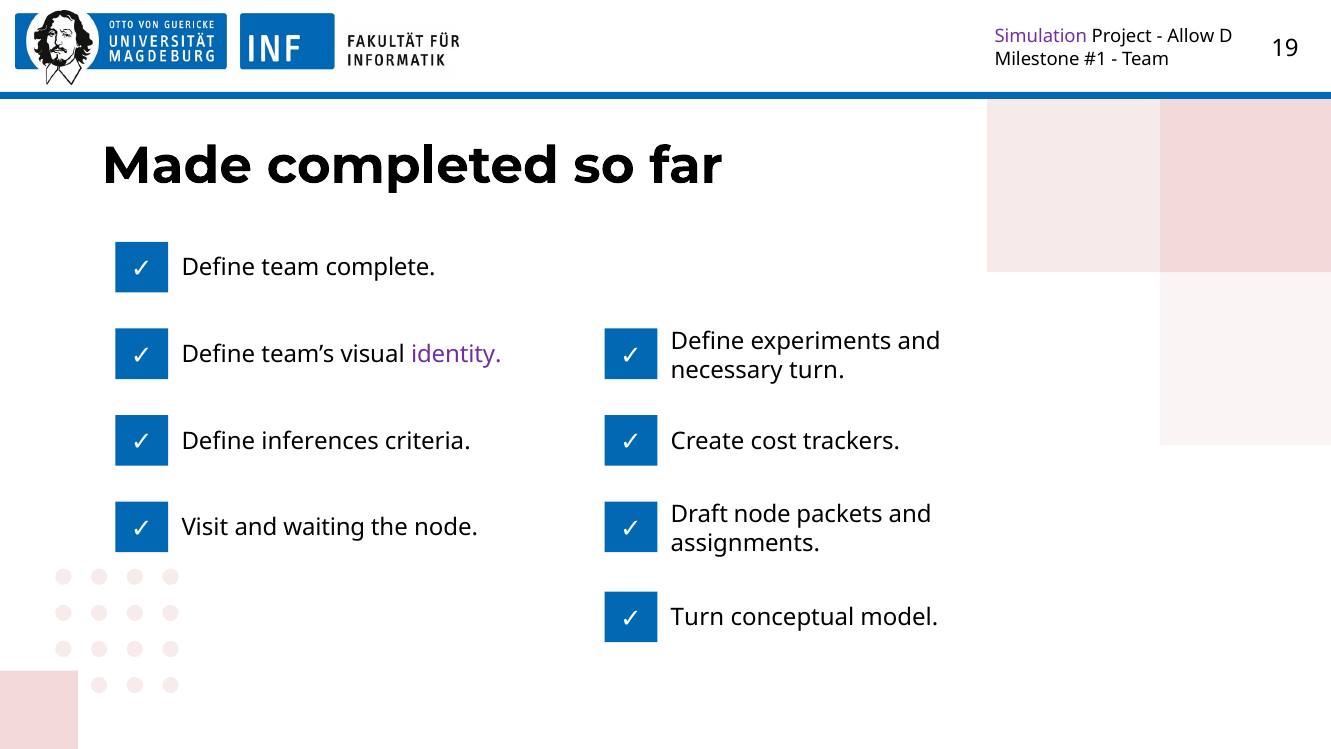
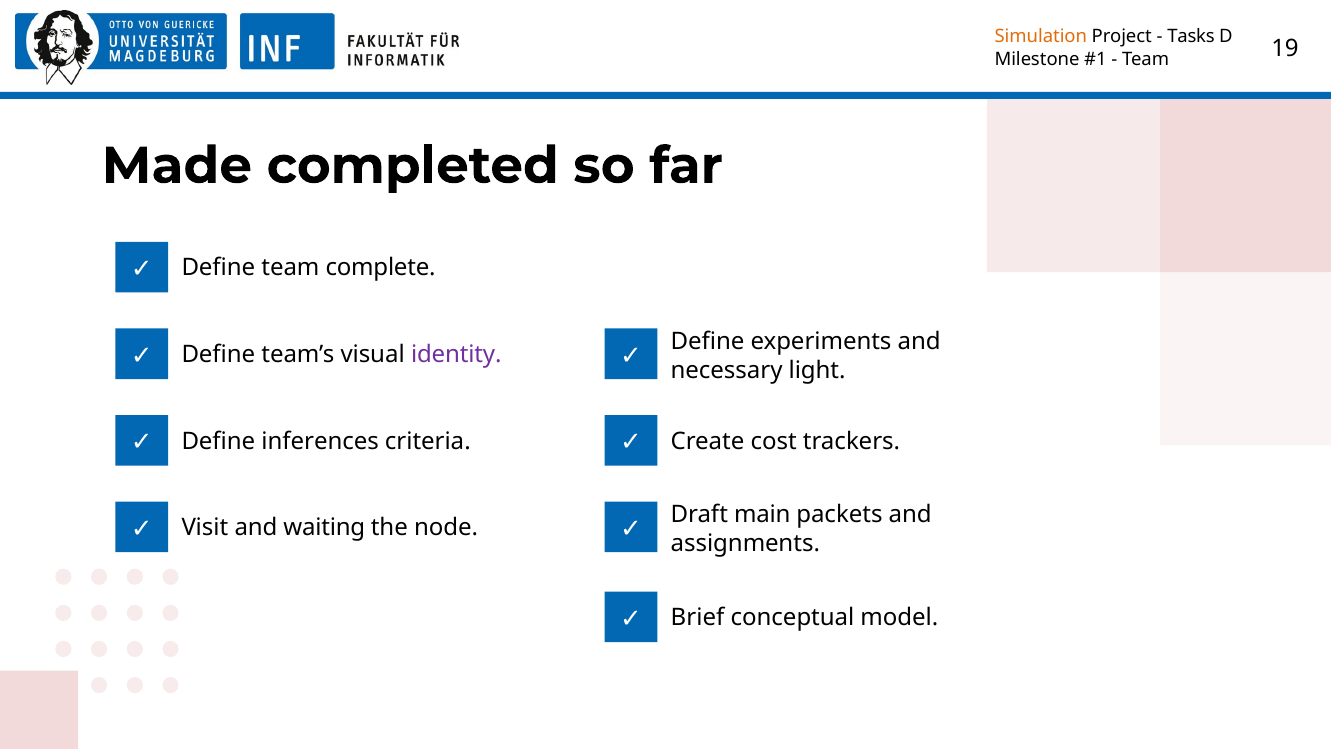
Simulation colour: purple -> orange
Allow: Allow -> Tasks
necessary turn: turn -> light
Draft node: node -> main
Turn at (697, 617): Turn -> Brief
